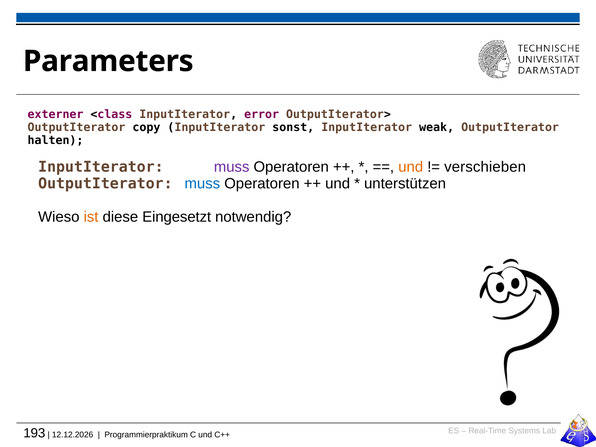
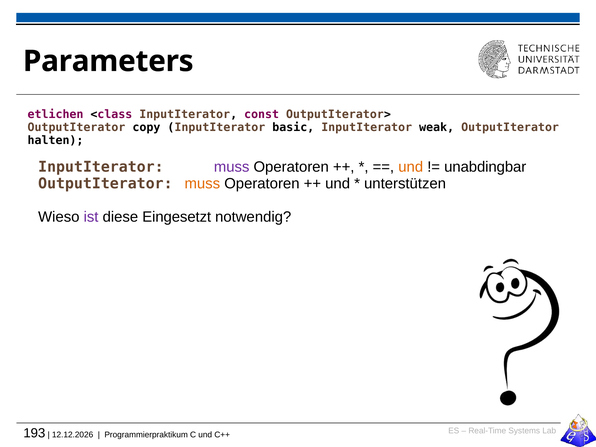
externer: externer -> etlichen
error: error -> const
sonst: sonst -> basic
verschieben: verschieben -> unabdingbar
muss at (202, 184) colour: blue -> orange
ist colour: orange -> purple
